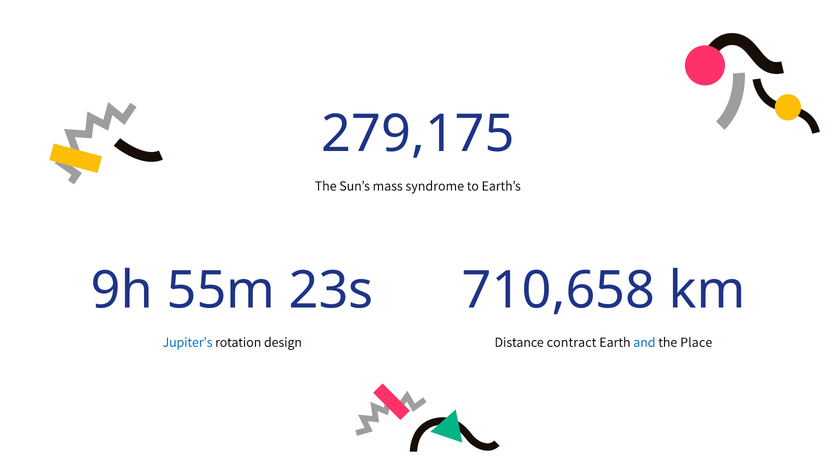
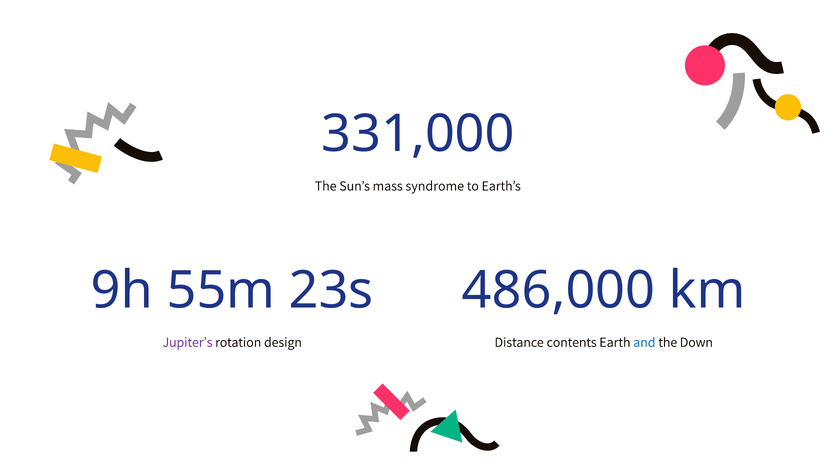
279,175: 279,175 -> 331,000
710,658: 710,658 -> 486,000
Jupiter’s colour: blue -> purple
contract: contract -> contents
Place: Place -> Down
